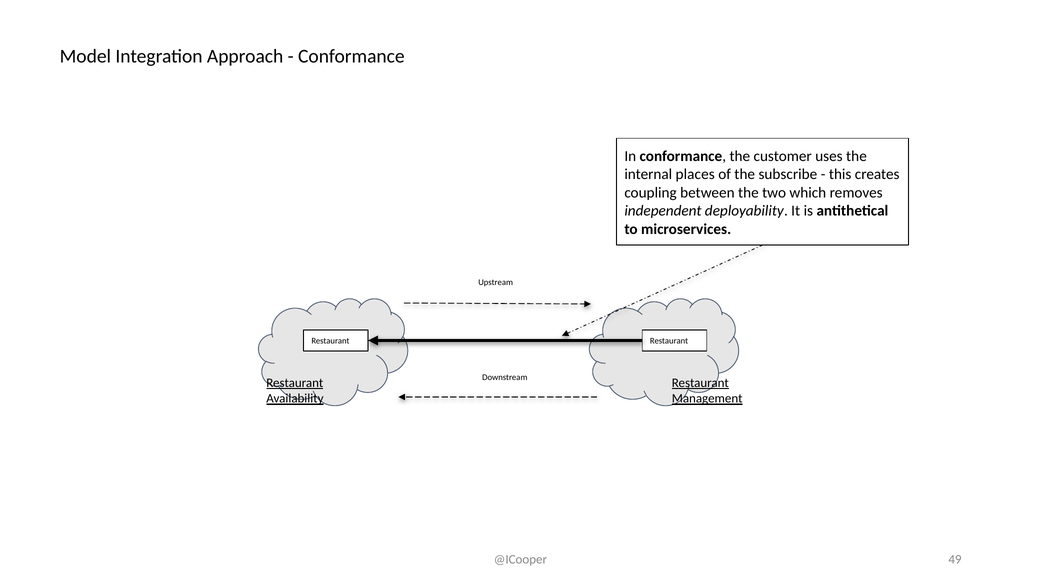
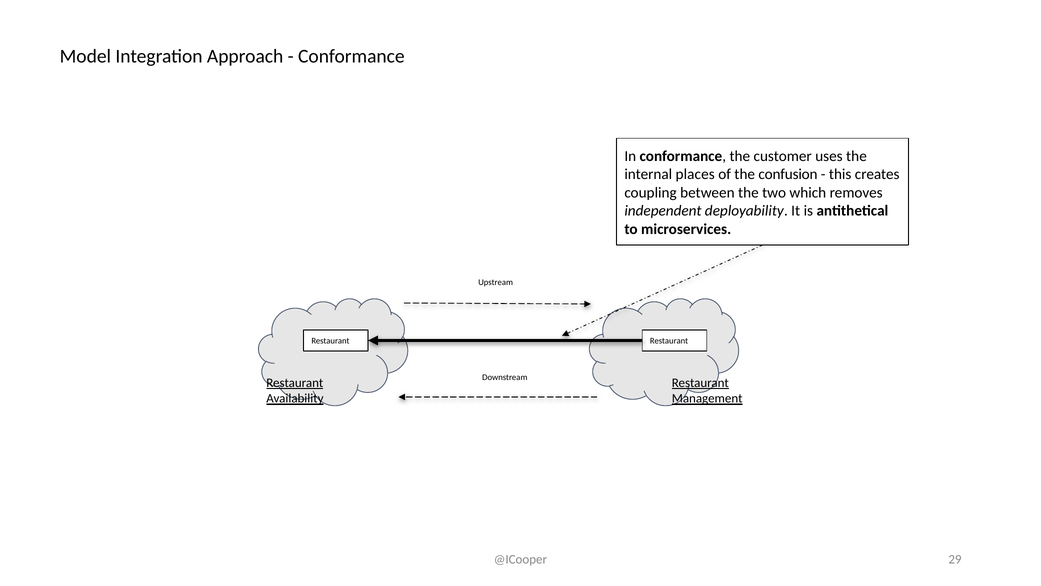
subscribe: subscribe -> confusion
49: 49 -> 29
